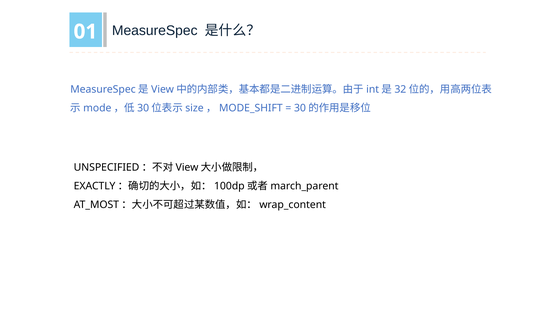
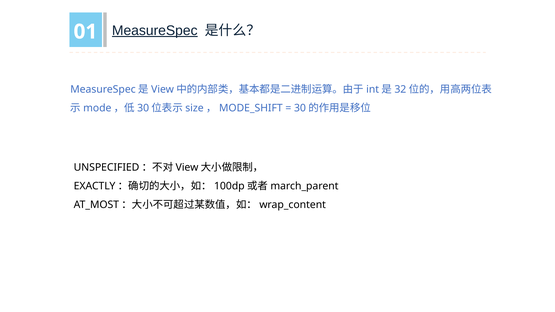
MeasureSpec underline: none -> present
